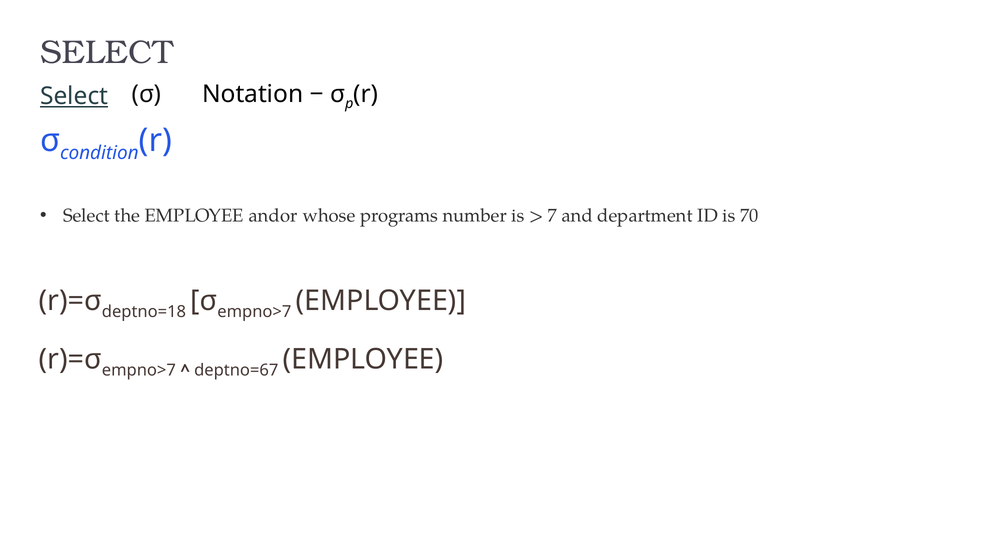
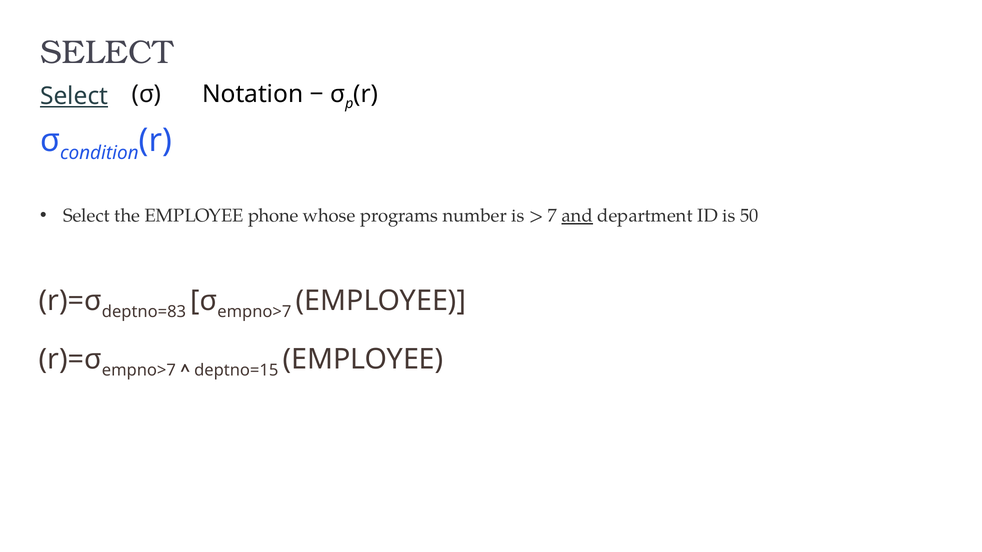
andor: andor -> phone
and underline: none -> present
70: 70 -> 50
deptno=18: deptno=18 -> deptno=83
deptno=67: deptno=67 -> deptno=15
